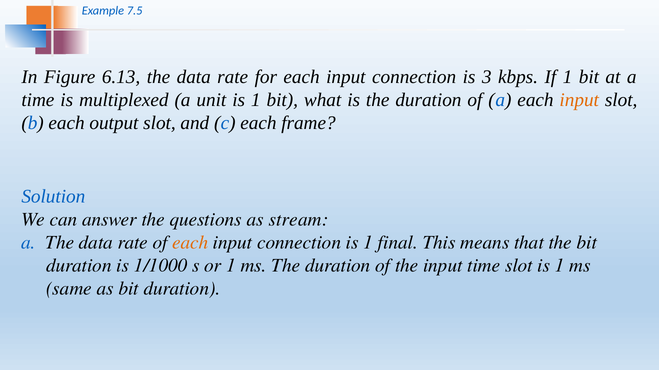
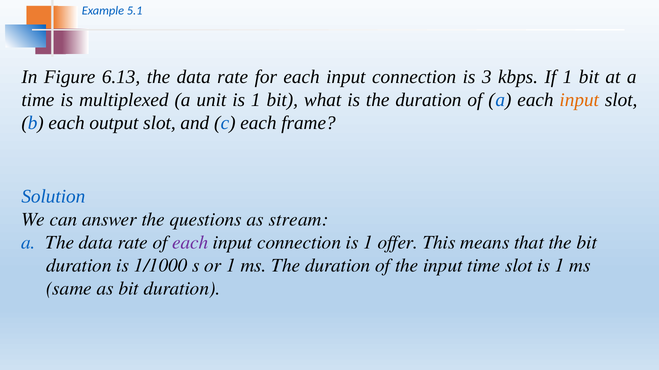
7.5: 7.5 -> 5.1
each at (190, 243) colour: orange -> purple
final: final -> offer
